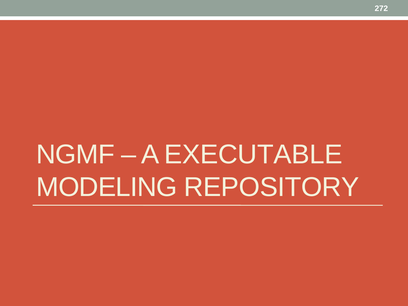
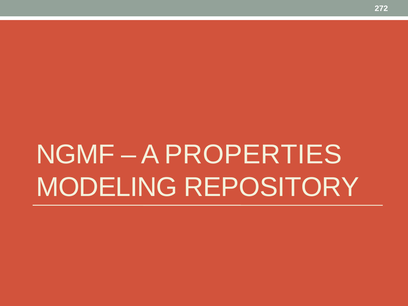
EXECUTABLE: EXECUTABLE -> PROPERTIES
